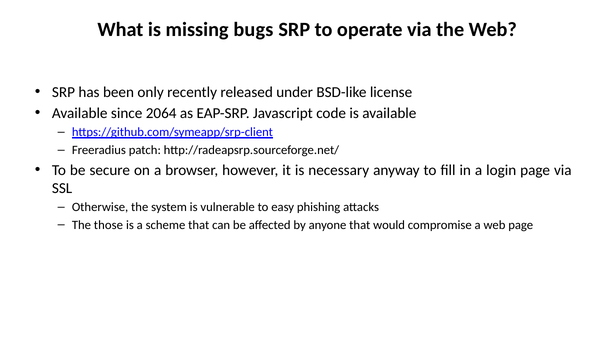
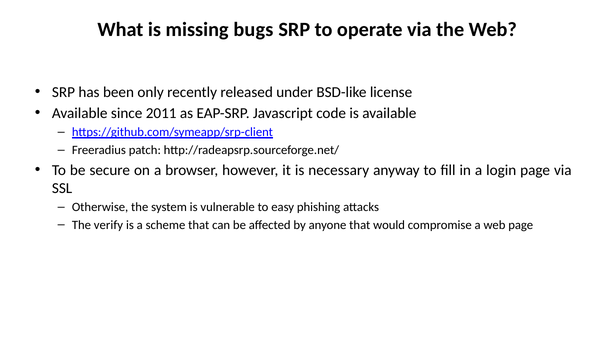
2064: 2064 -> 2011
those: those -> verify
